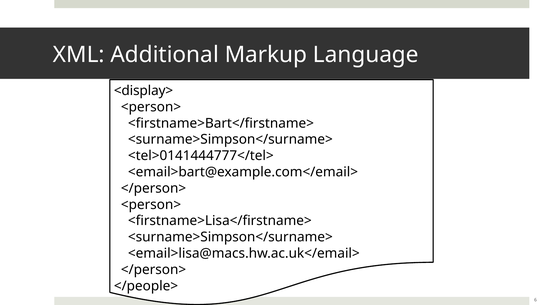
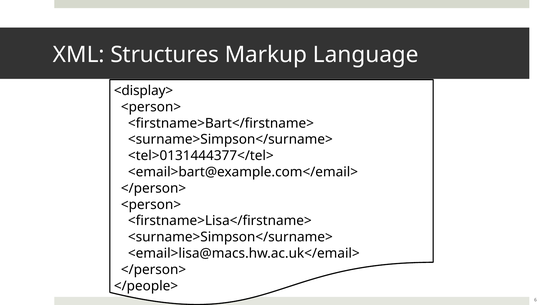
Additional: Additional -> Structures
<tel>0141444777</tel>: <tel>0141444777</tel> -> <tel>0131444377</tel>
